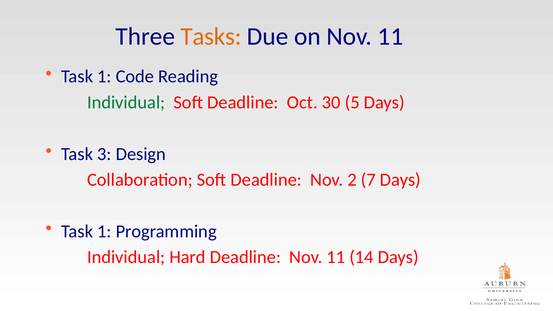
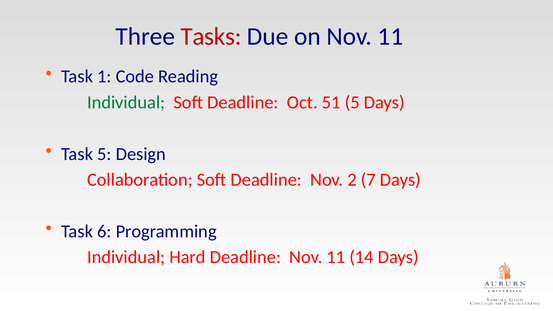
Tasks colour: orange -> red
30: 30 -> 51
Task 3: 3 -> 5
1 at (104, 231): 1 -> 6
